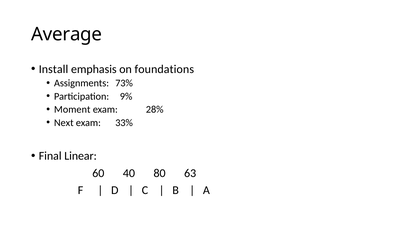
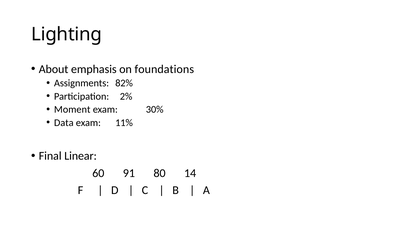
Average: Average -> Lighting
Install: Install -> About
73%: 73% -> 82%
9%: 9% -> 2%
28%: 28% -> 30%
Next: Next -> Data
33%: 33% -> 11%
40: 40 -> 91
63: 63 -> 14
